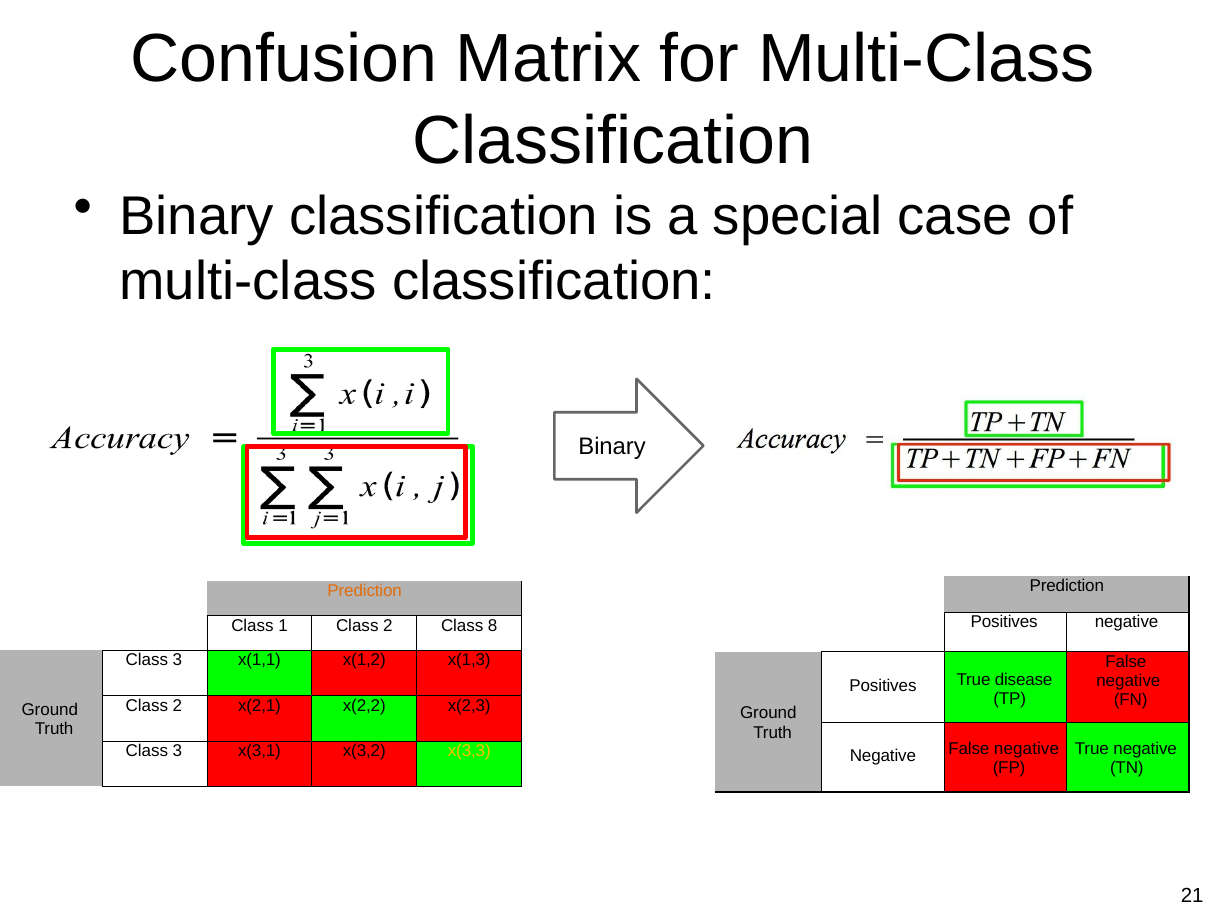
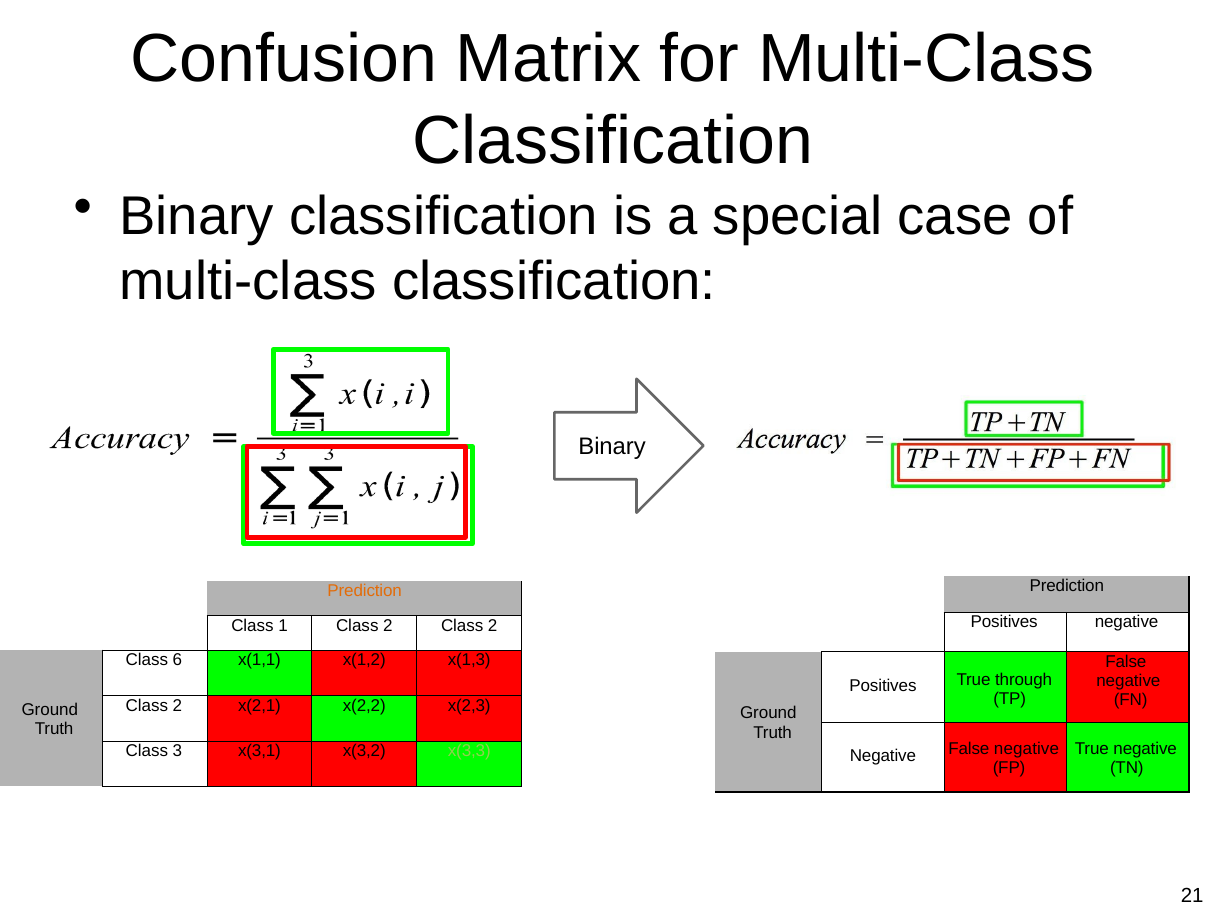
2 Class 8: 8 -> 2
3 at (177, 660): 3 -> 6
disease: disease -> through
x(3,3 colour: yellow -> light green
